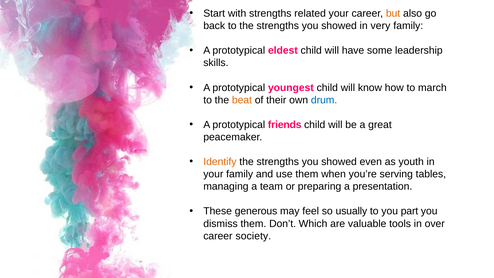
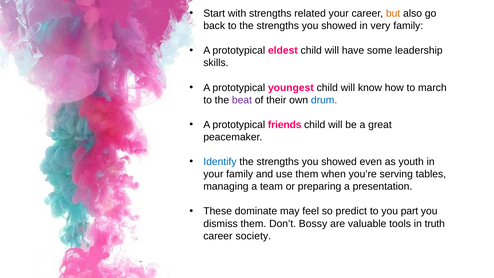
beat colour: orange -> purple
Identify colour: orange -> blue
generous: generous -> dominate
usually: usually -> predict
Which: Which -> Bossy
over: over -> truth
